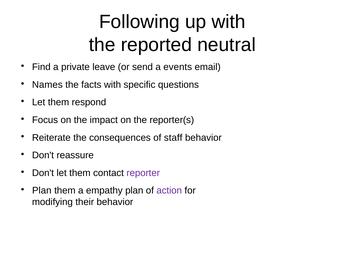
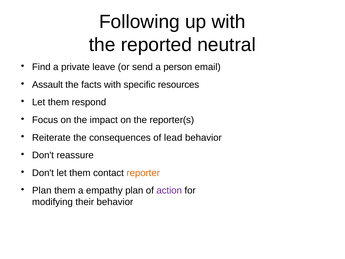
events: events -> person
Names: Names -> Assault
questions: questions -> resources
staff: staff -> lead
reporter colour: purple -> orange
